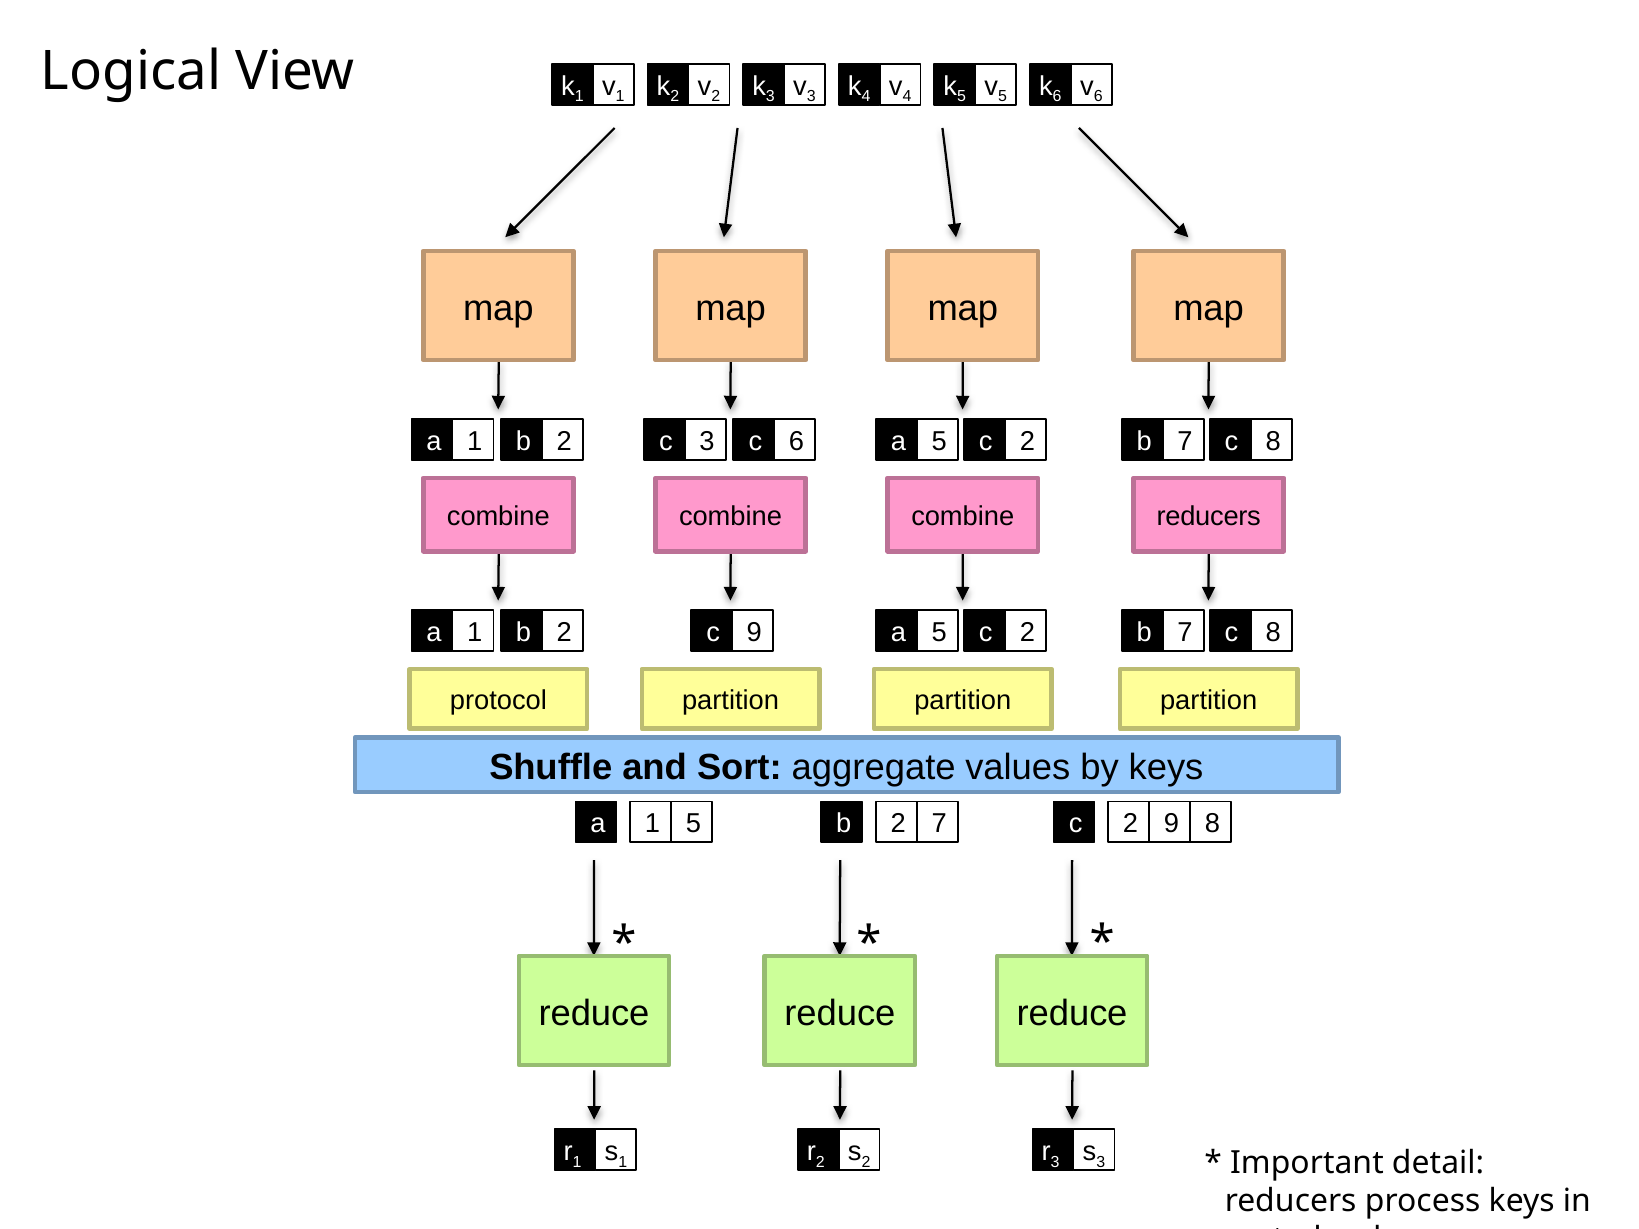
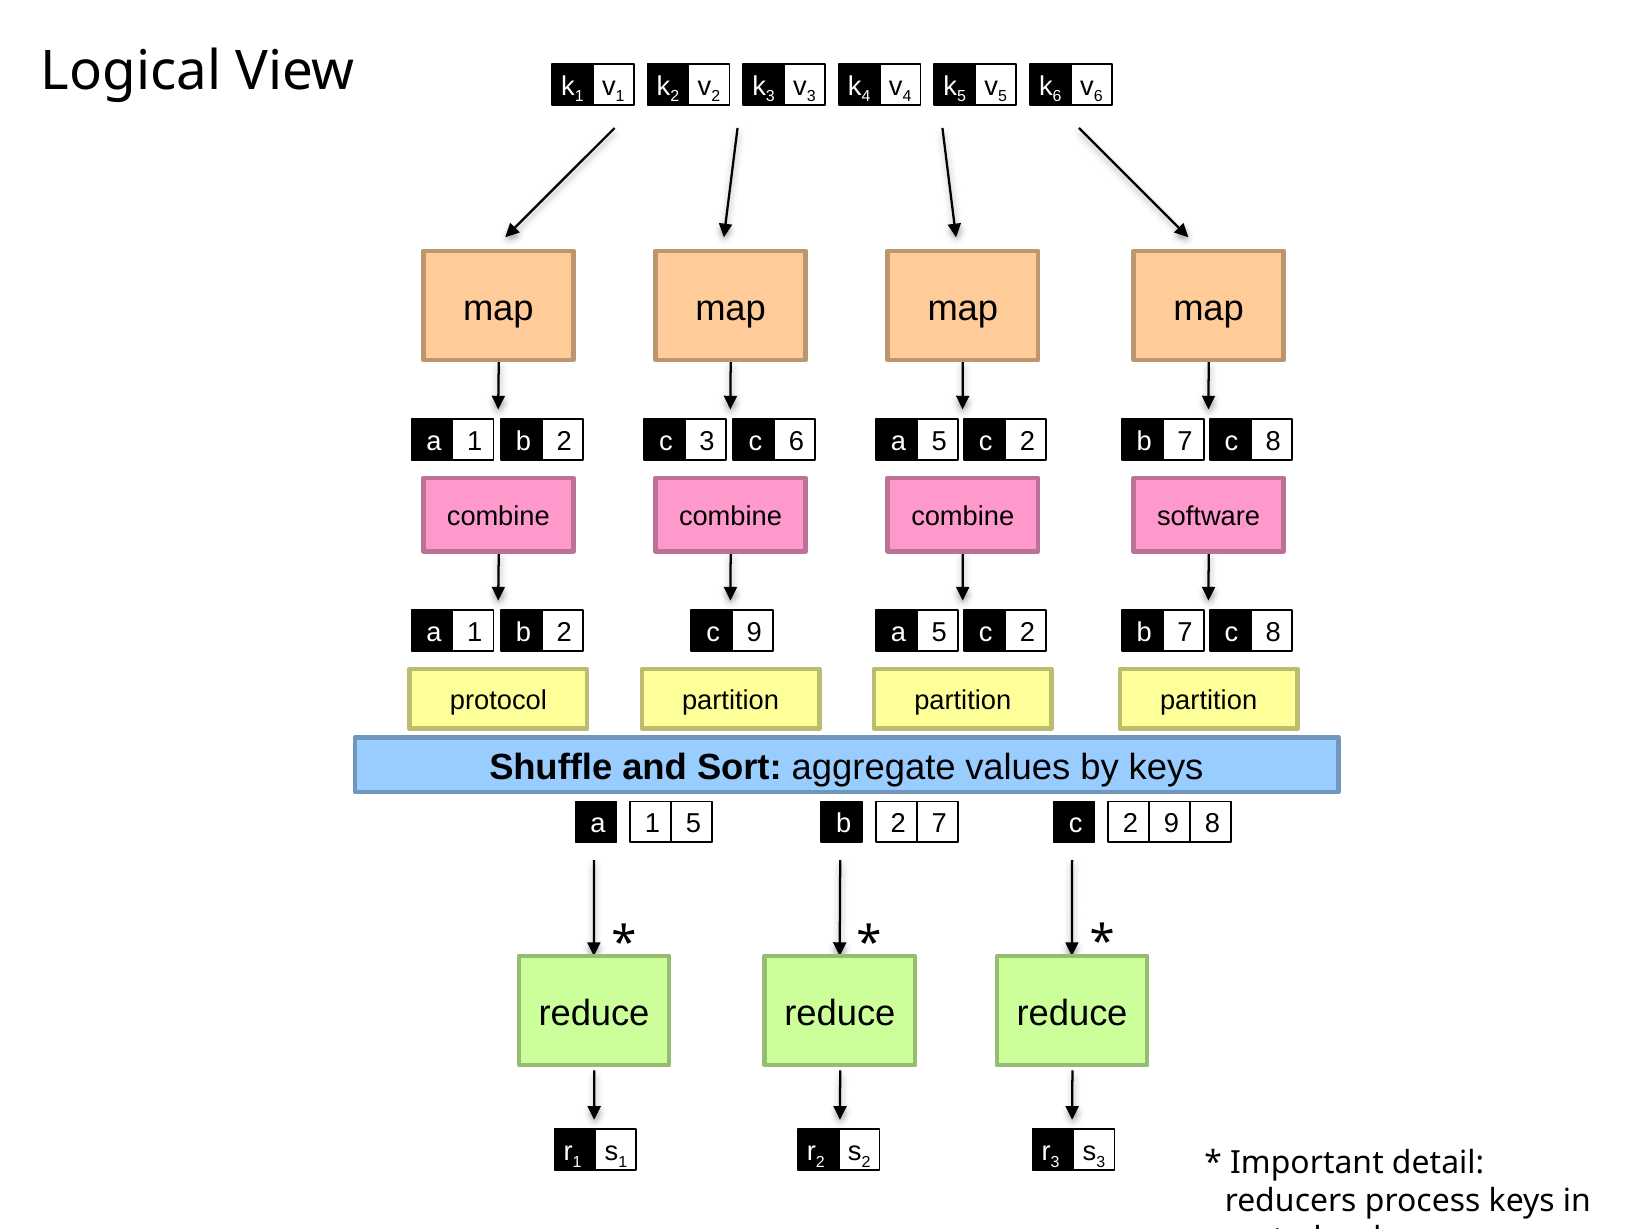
reducers at (1209, 517): reducers -> software
